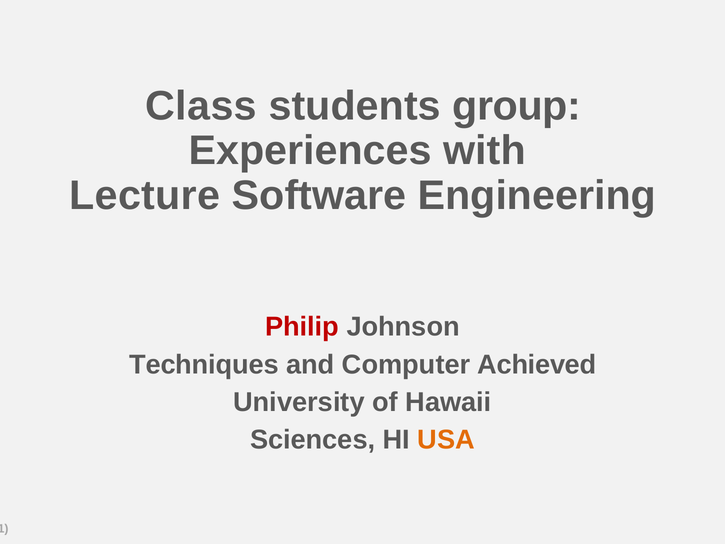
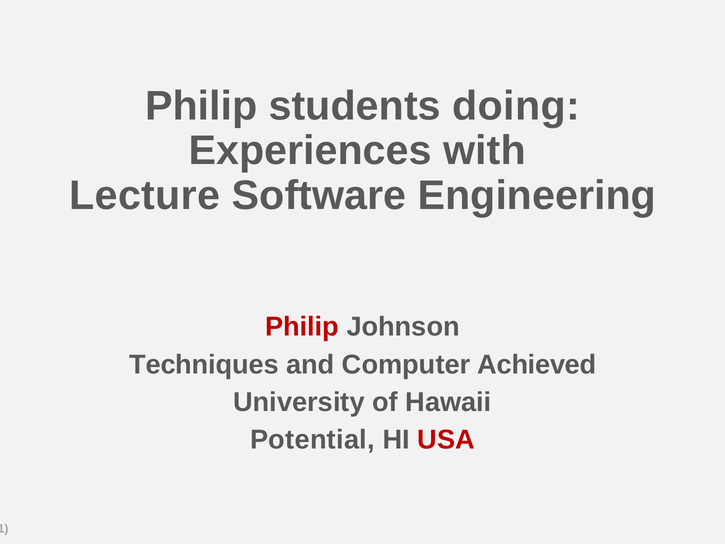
Class at (201, 106): Class -> Philip
group: group -> doing
Sciences: Sciences -> Potential
USA colour: orange -> red
